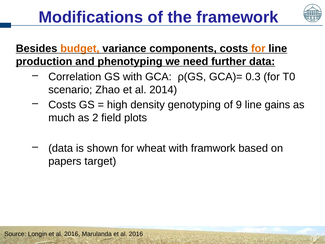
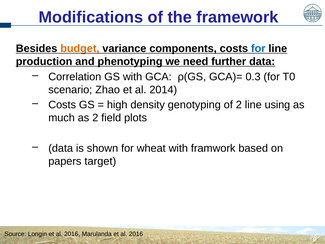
for at (258, 48) colour: orange -> blue
of 9: 9 -> 2
gains: gains -> using
